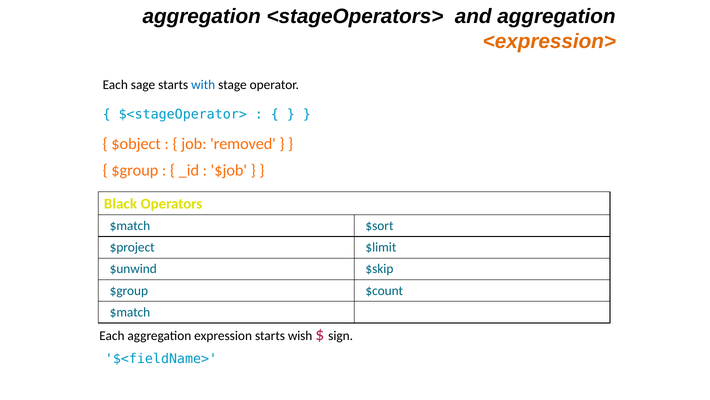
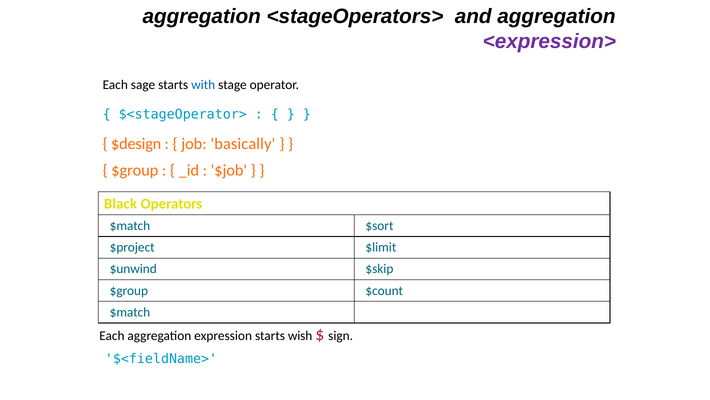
<expression> colour: orange -> purple
$object: $object -> $design
removed: removed -> basically
